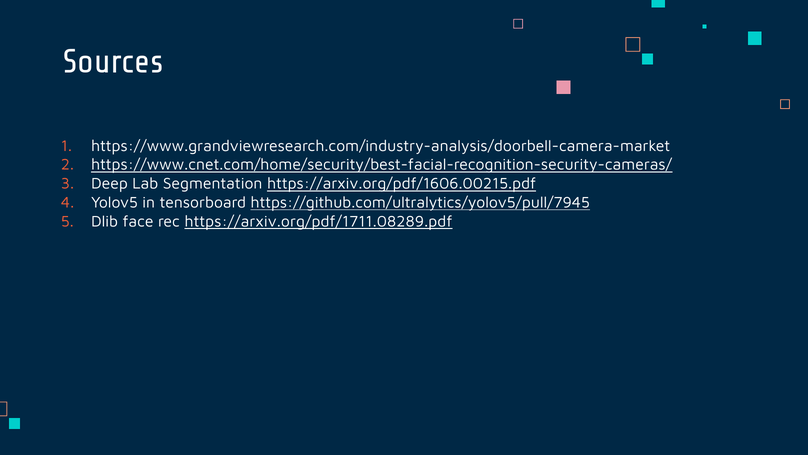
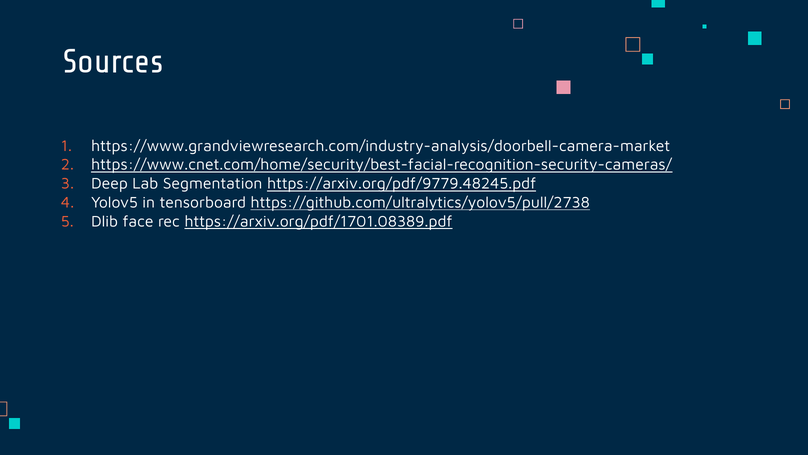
https://arxiv.org/pdf/1606.00215.pdf: https://arxiv.org/pdf/1606.00215.pdf -> https://arxiv.org/pdf/9779.48245.pdf
https://github.com/ultralytics/yolov5/pull/7945: https://github.com/ultralytics/yolov5/pull/7945 -> https://github.com/ultralytics/yolov5/pull/2738
https://arxiv.org/pdf/1711.08289.pdf: https://arxiv.org/pdf/1711.08289.pdf -> https://arxiv.org/pdf/1701.08389.pdf
